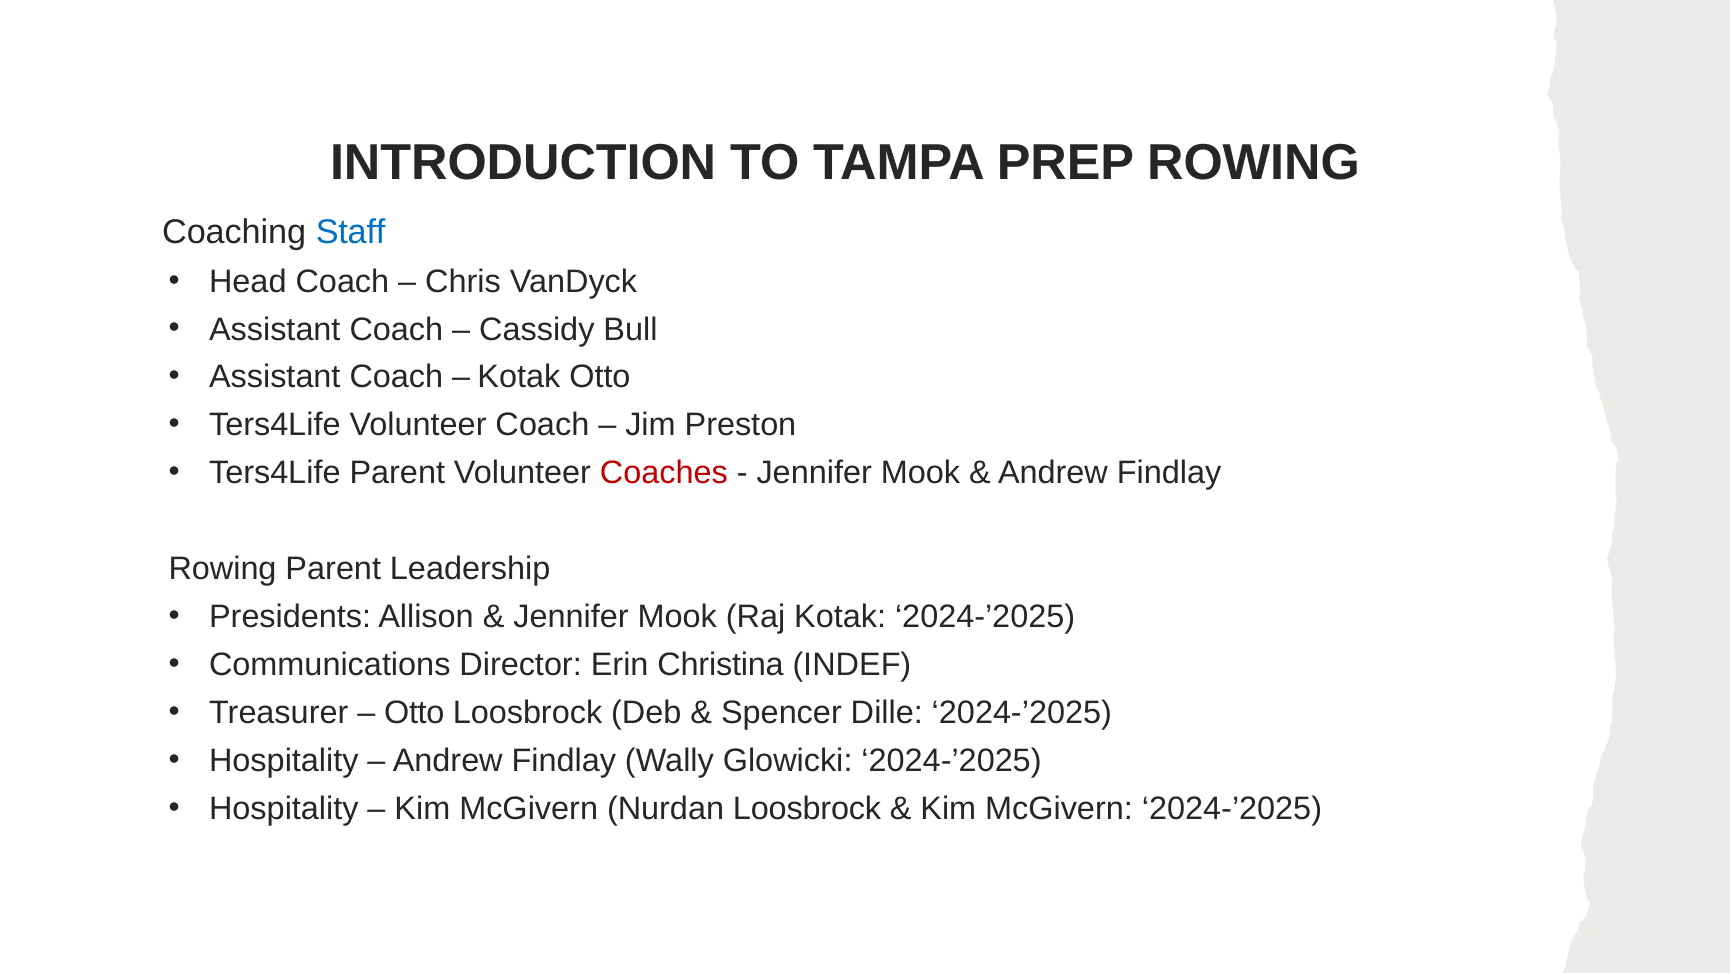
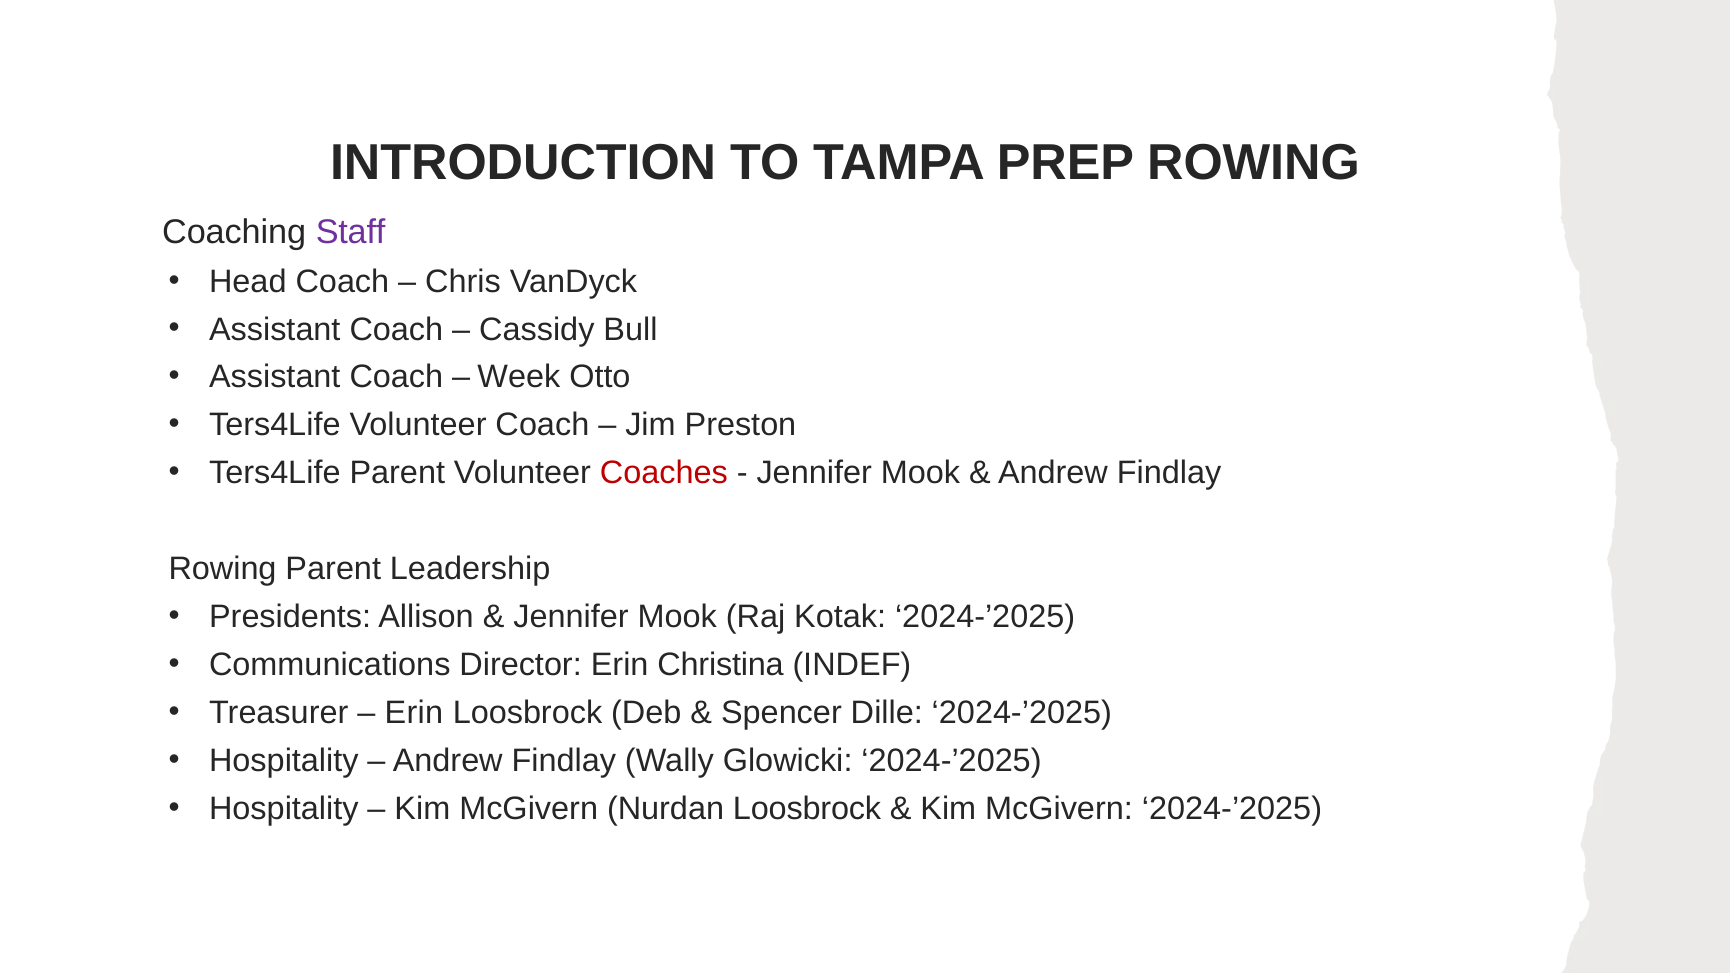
Staff colour: blue -> purple
Kotak at (519, 377): Kotak -> Week
Otto at (414, 713): Otto -> Erin
